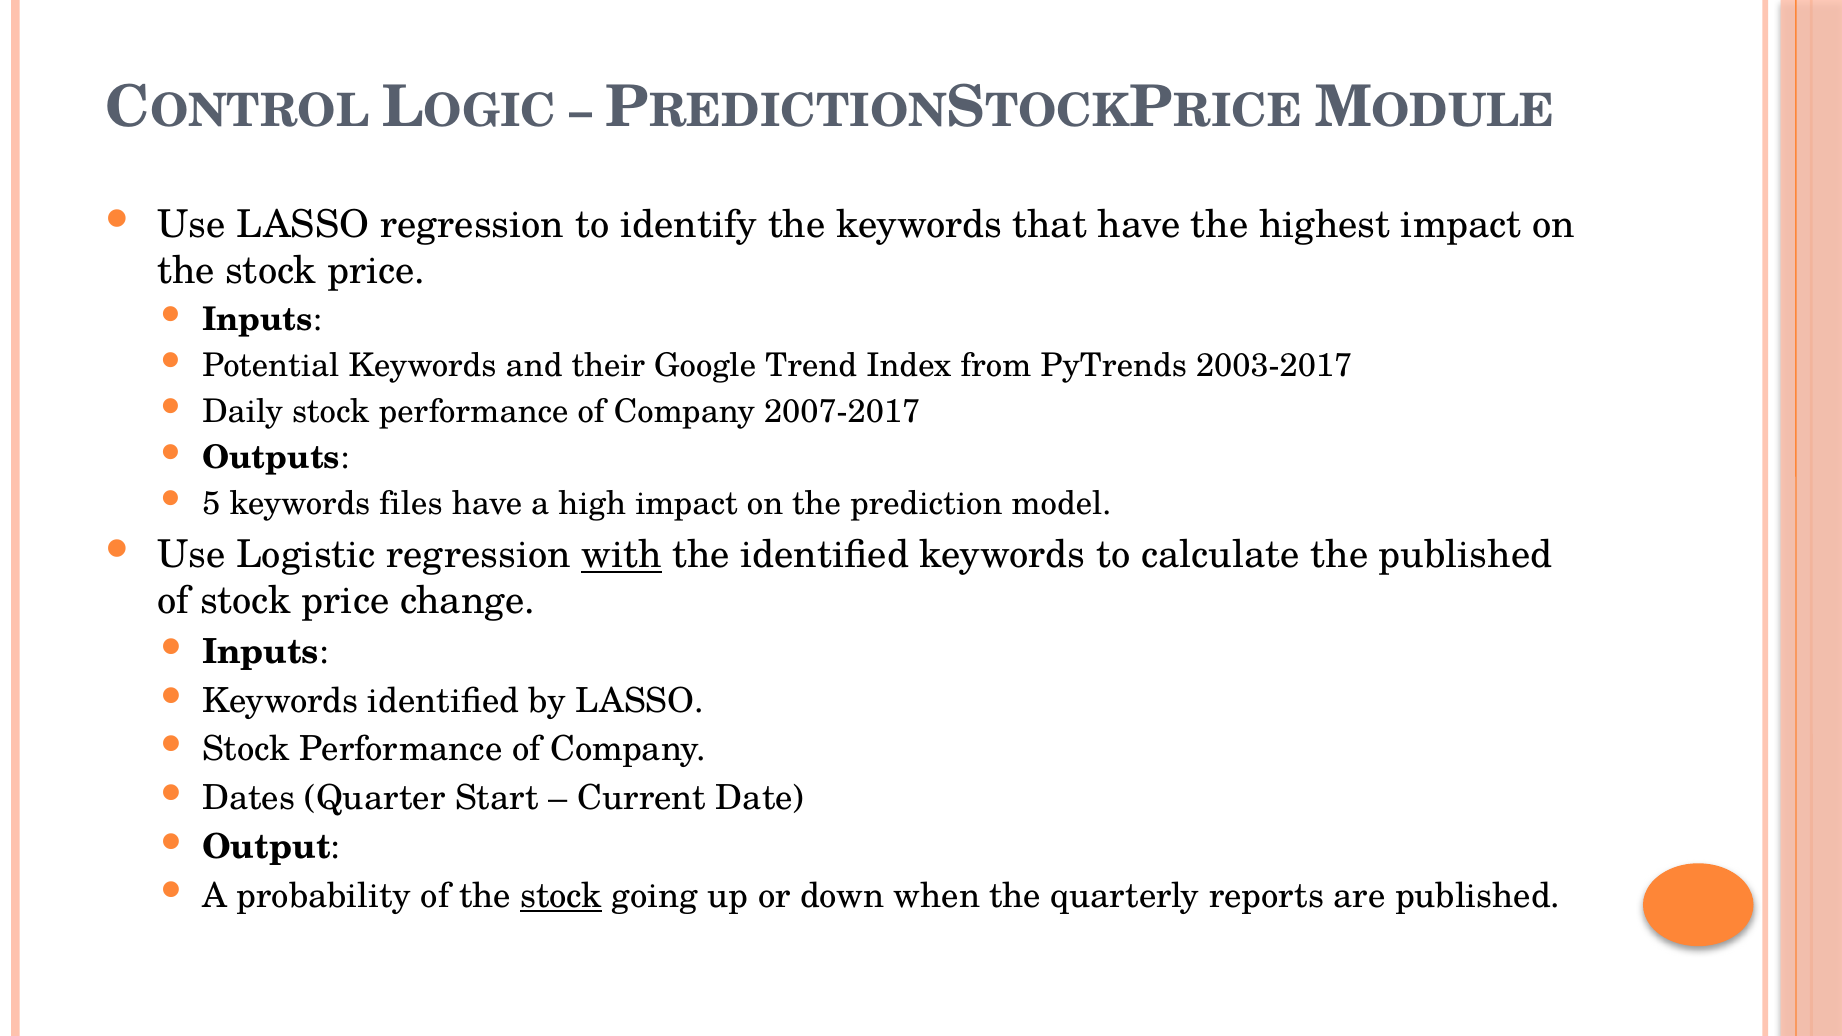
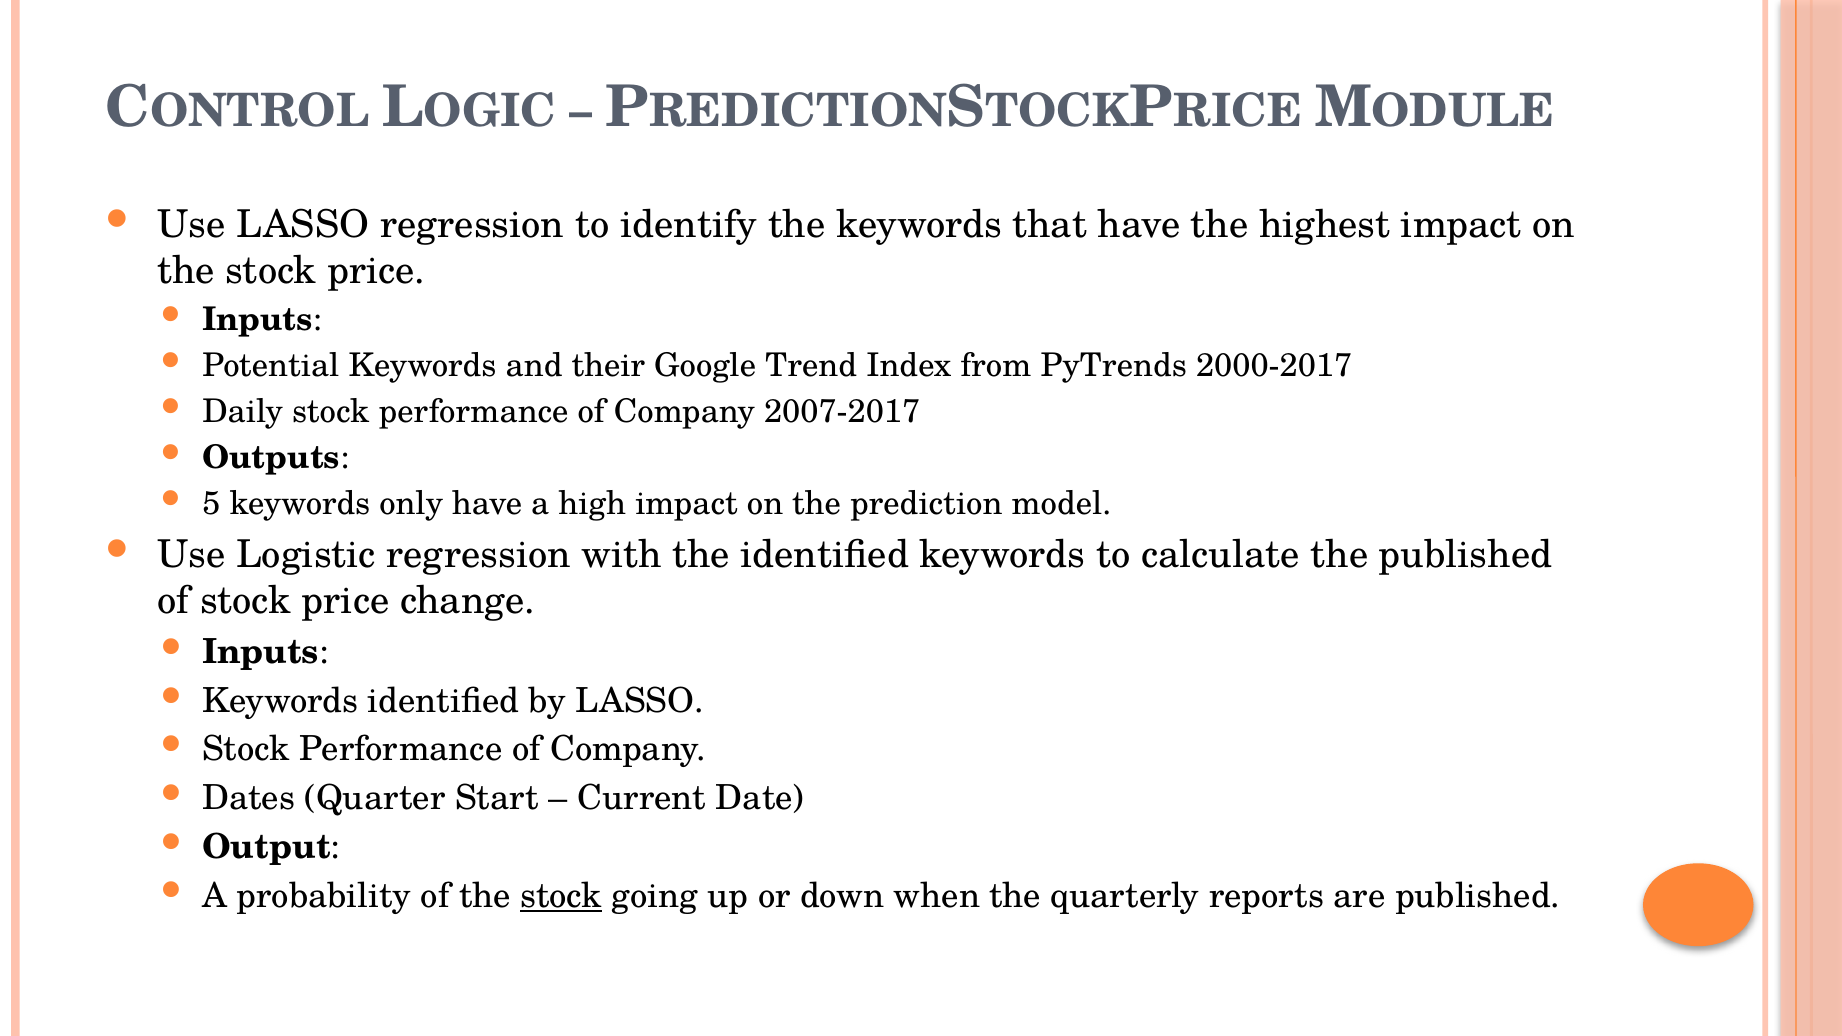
2003-2017: 2003-2017 -> 2000-2017
files: files -> only
with underline: present -> none
